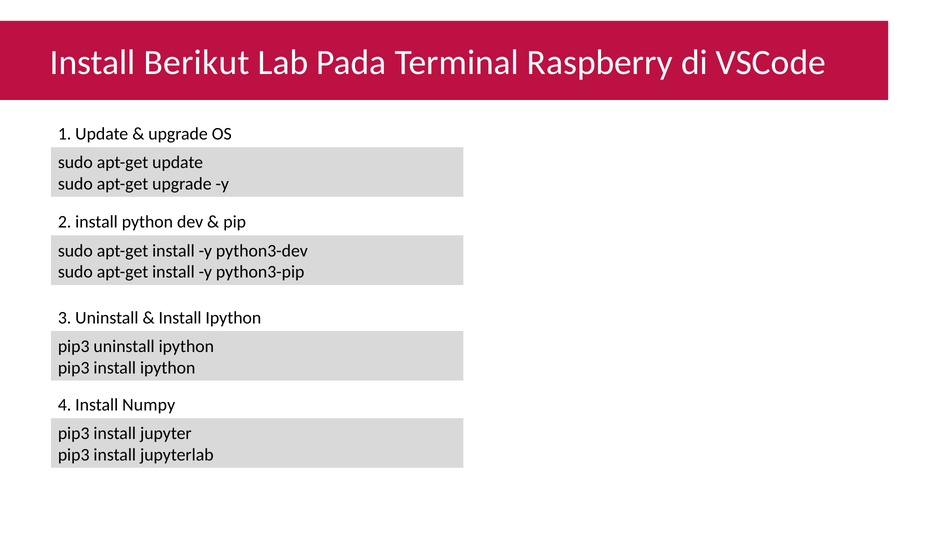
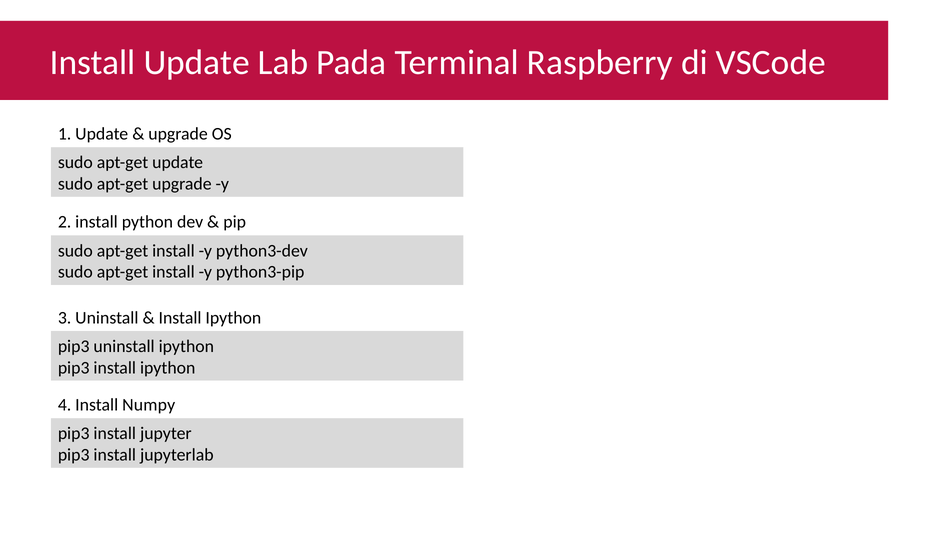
Install Berikut: Berikut -> Update
